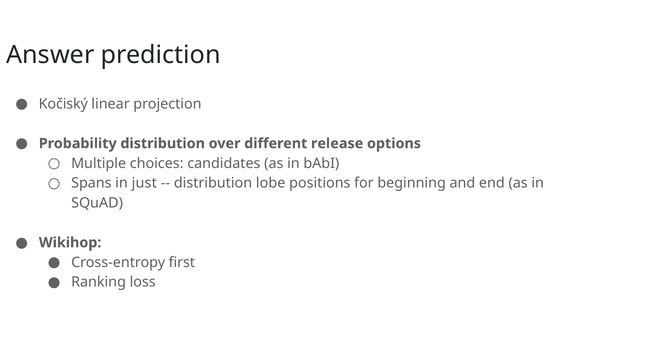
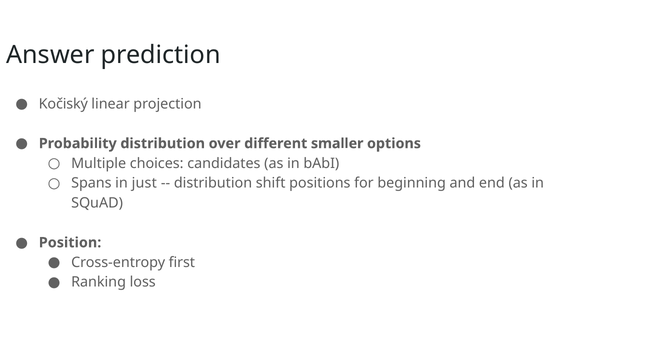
release: release -> smaller
lobe: lobe -> shift
Wikihop: Wikihop -> Position
